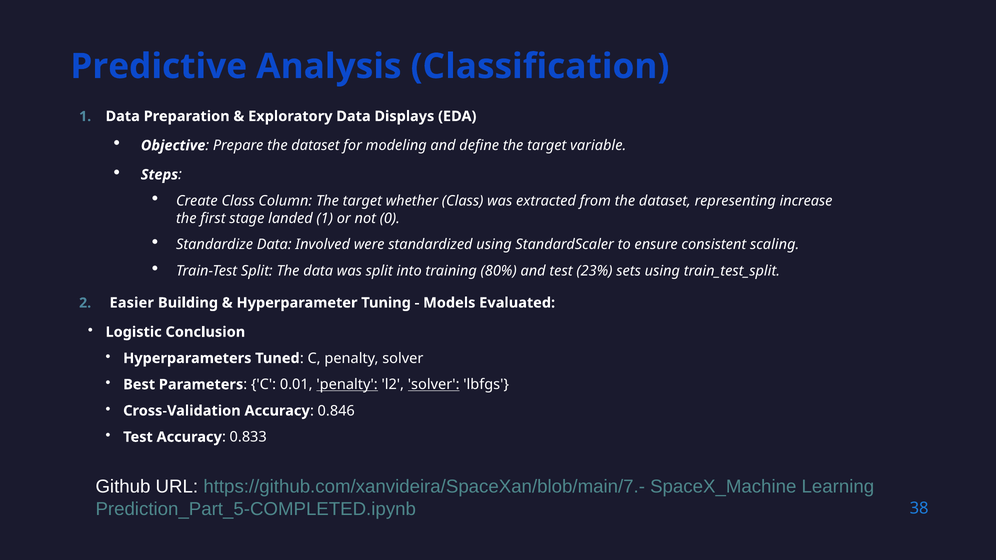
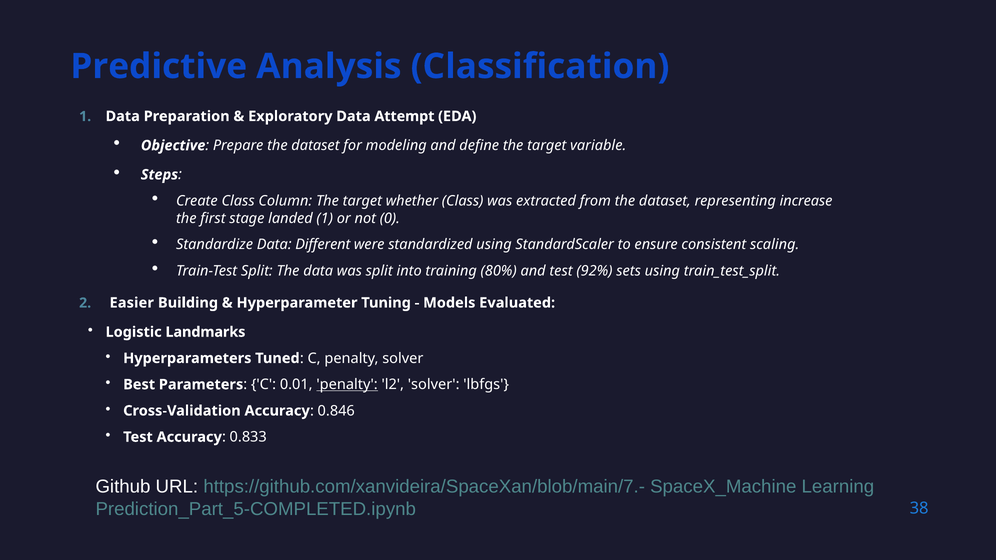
Displays: Displays -> Attempt
Involved: Involved -> Different
23%: 23% -> 92%
Conclusion: Conclusion -> Landmarks
solver at (434, 385) underline: present -> none
